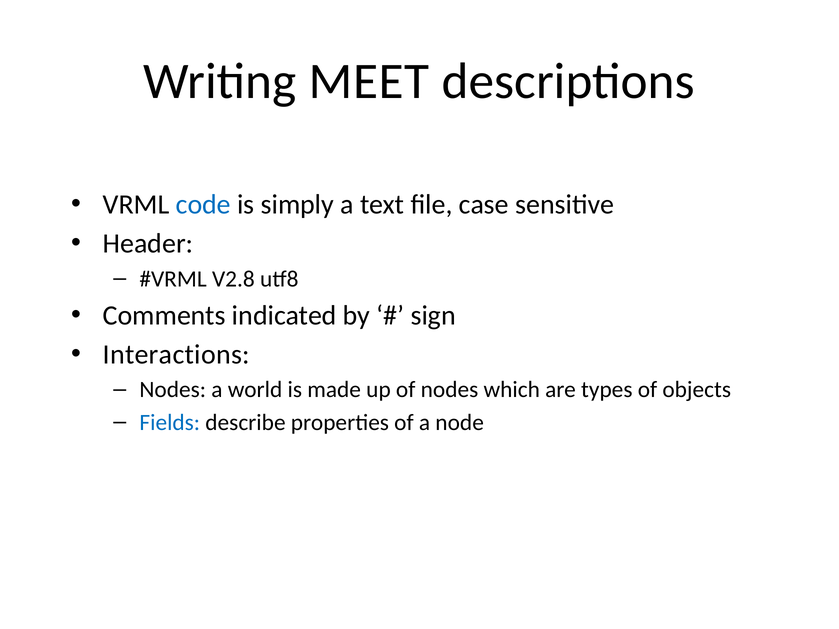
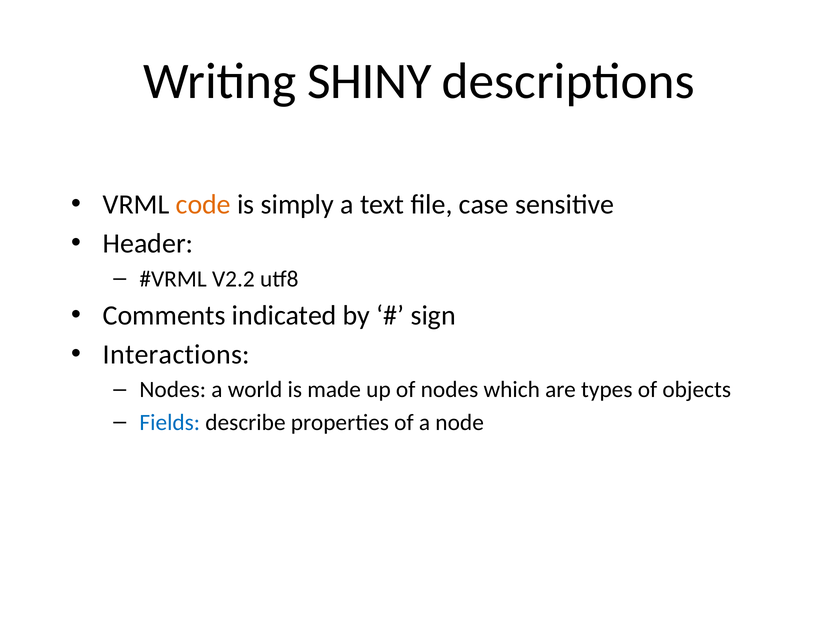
MEET: MEET -> SHINY
code colour: blue -> orange
V2.8: V2.8 -> V2.2
